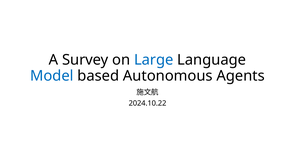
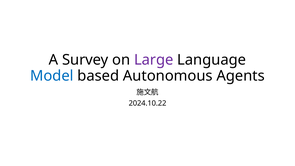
Large colour: blue -> purple
